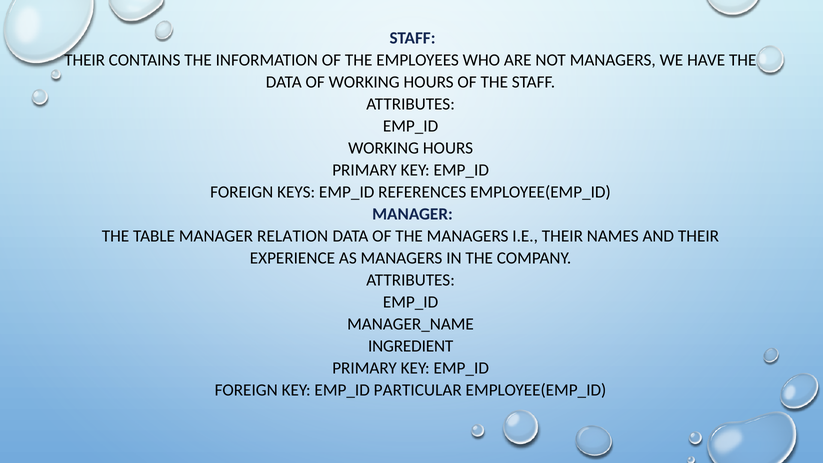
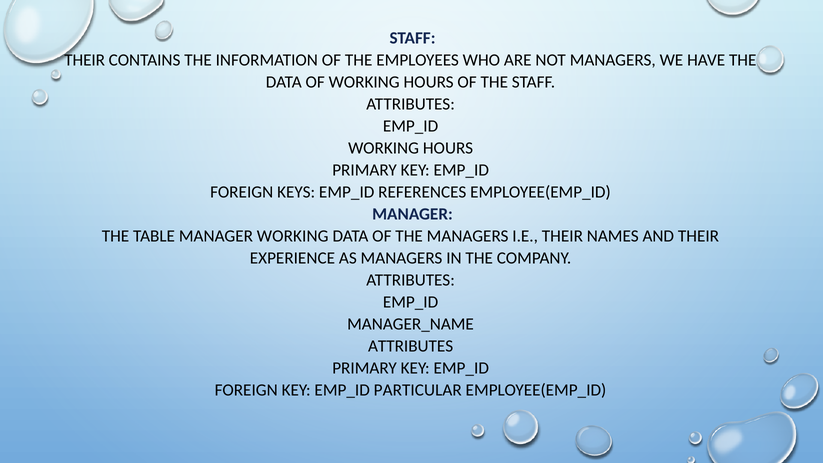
MANAGER RELATION: RELATION -> WORKING
INGREDIENT at (411, 346): INGREDIENT -> ATTRIBUTES
